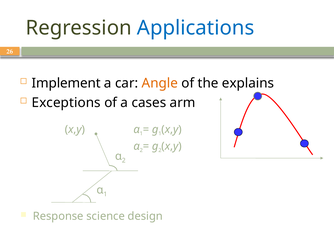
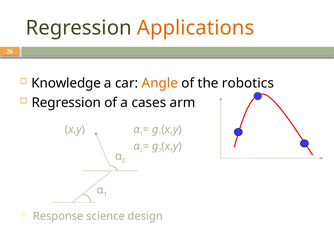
Applications colour: blue -> orange
Implement: Implement -> Knowledge
explains: explains -> robotics
Exceptions at (66, 102): Exceptions -> Regression
